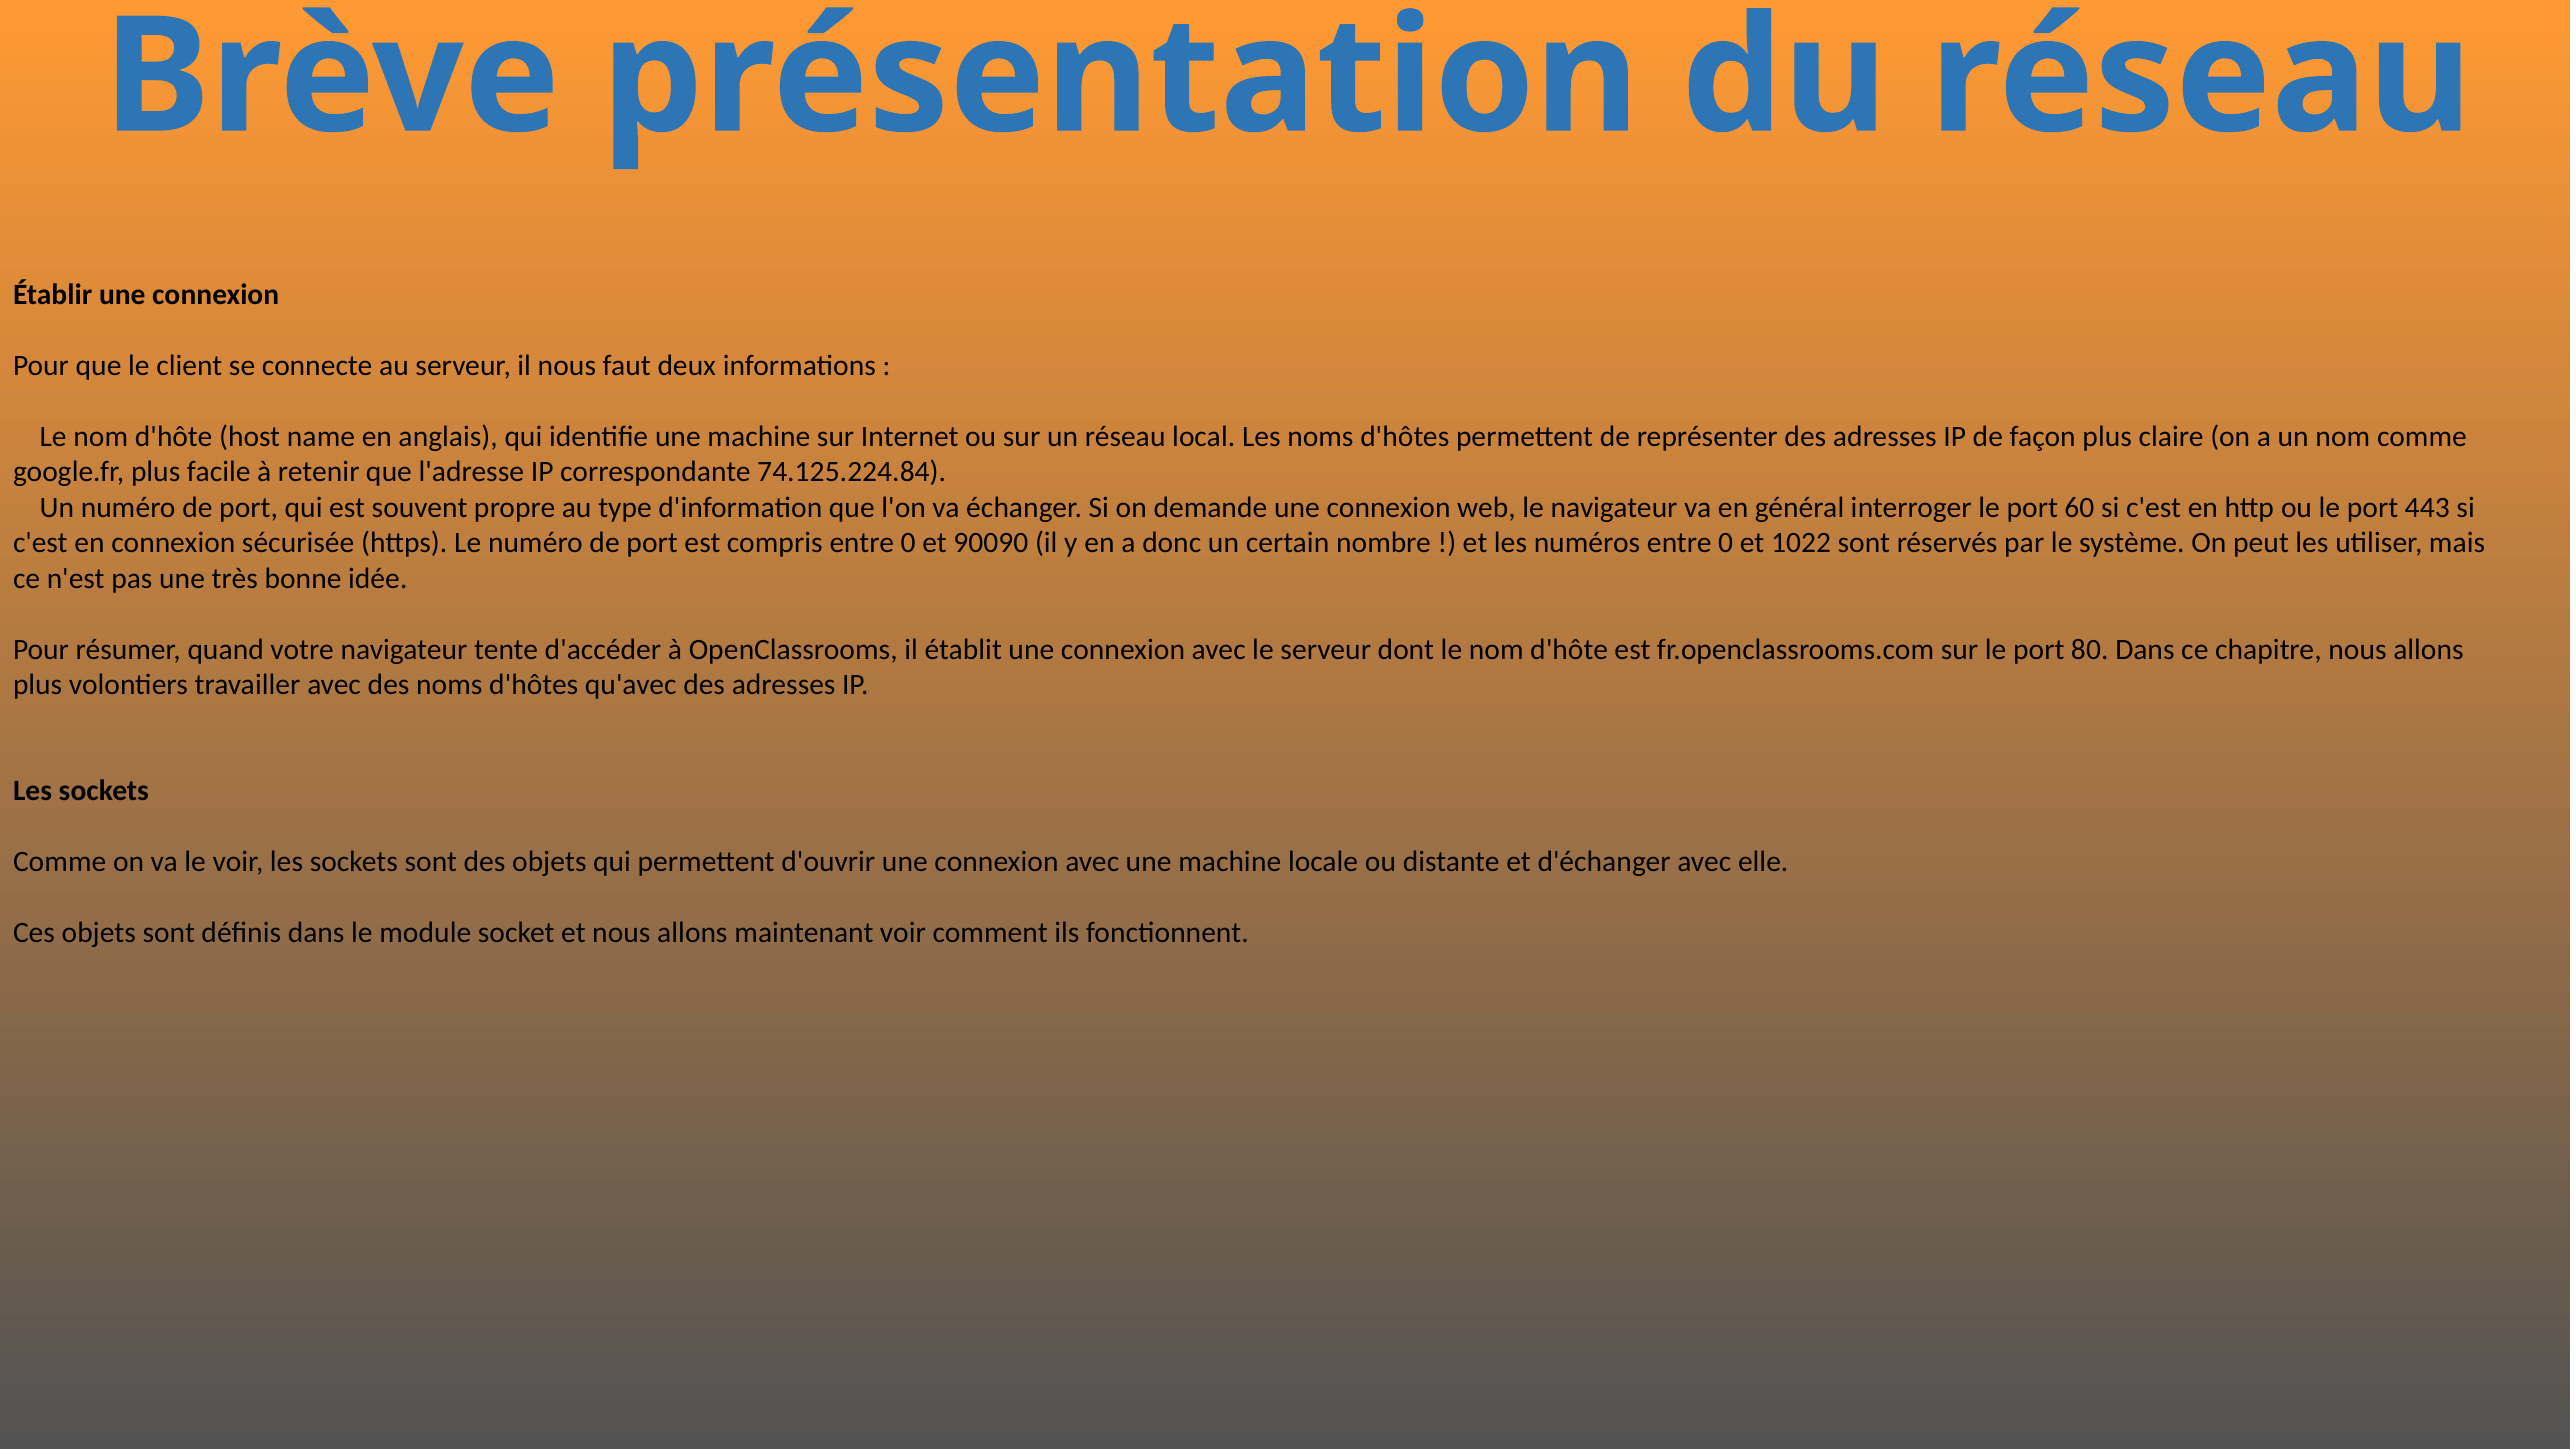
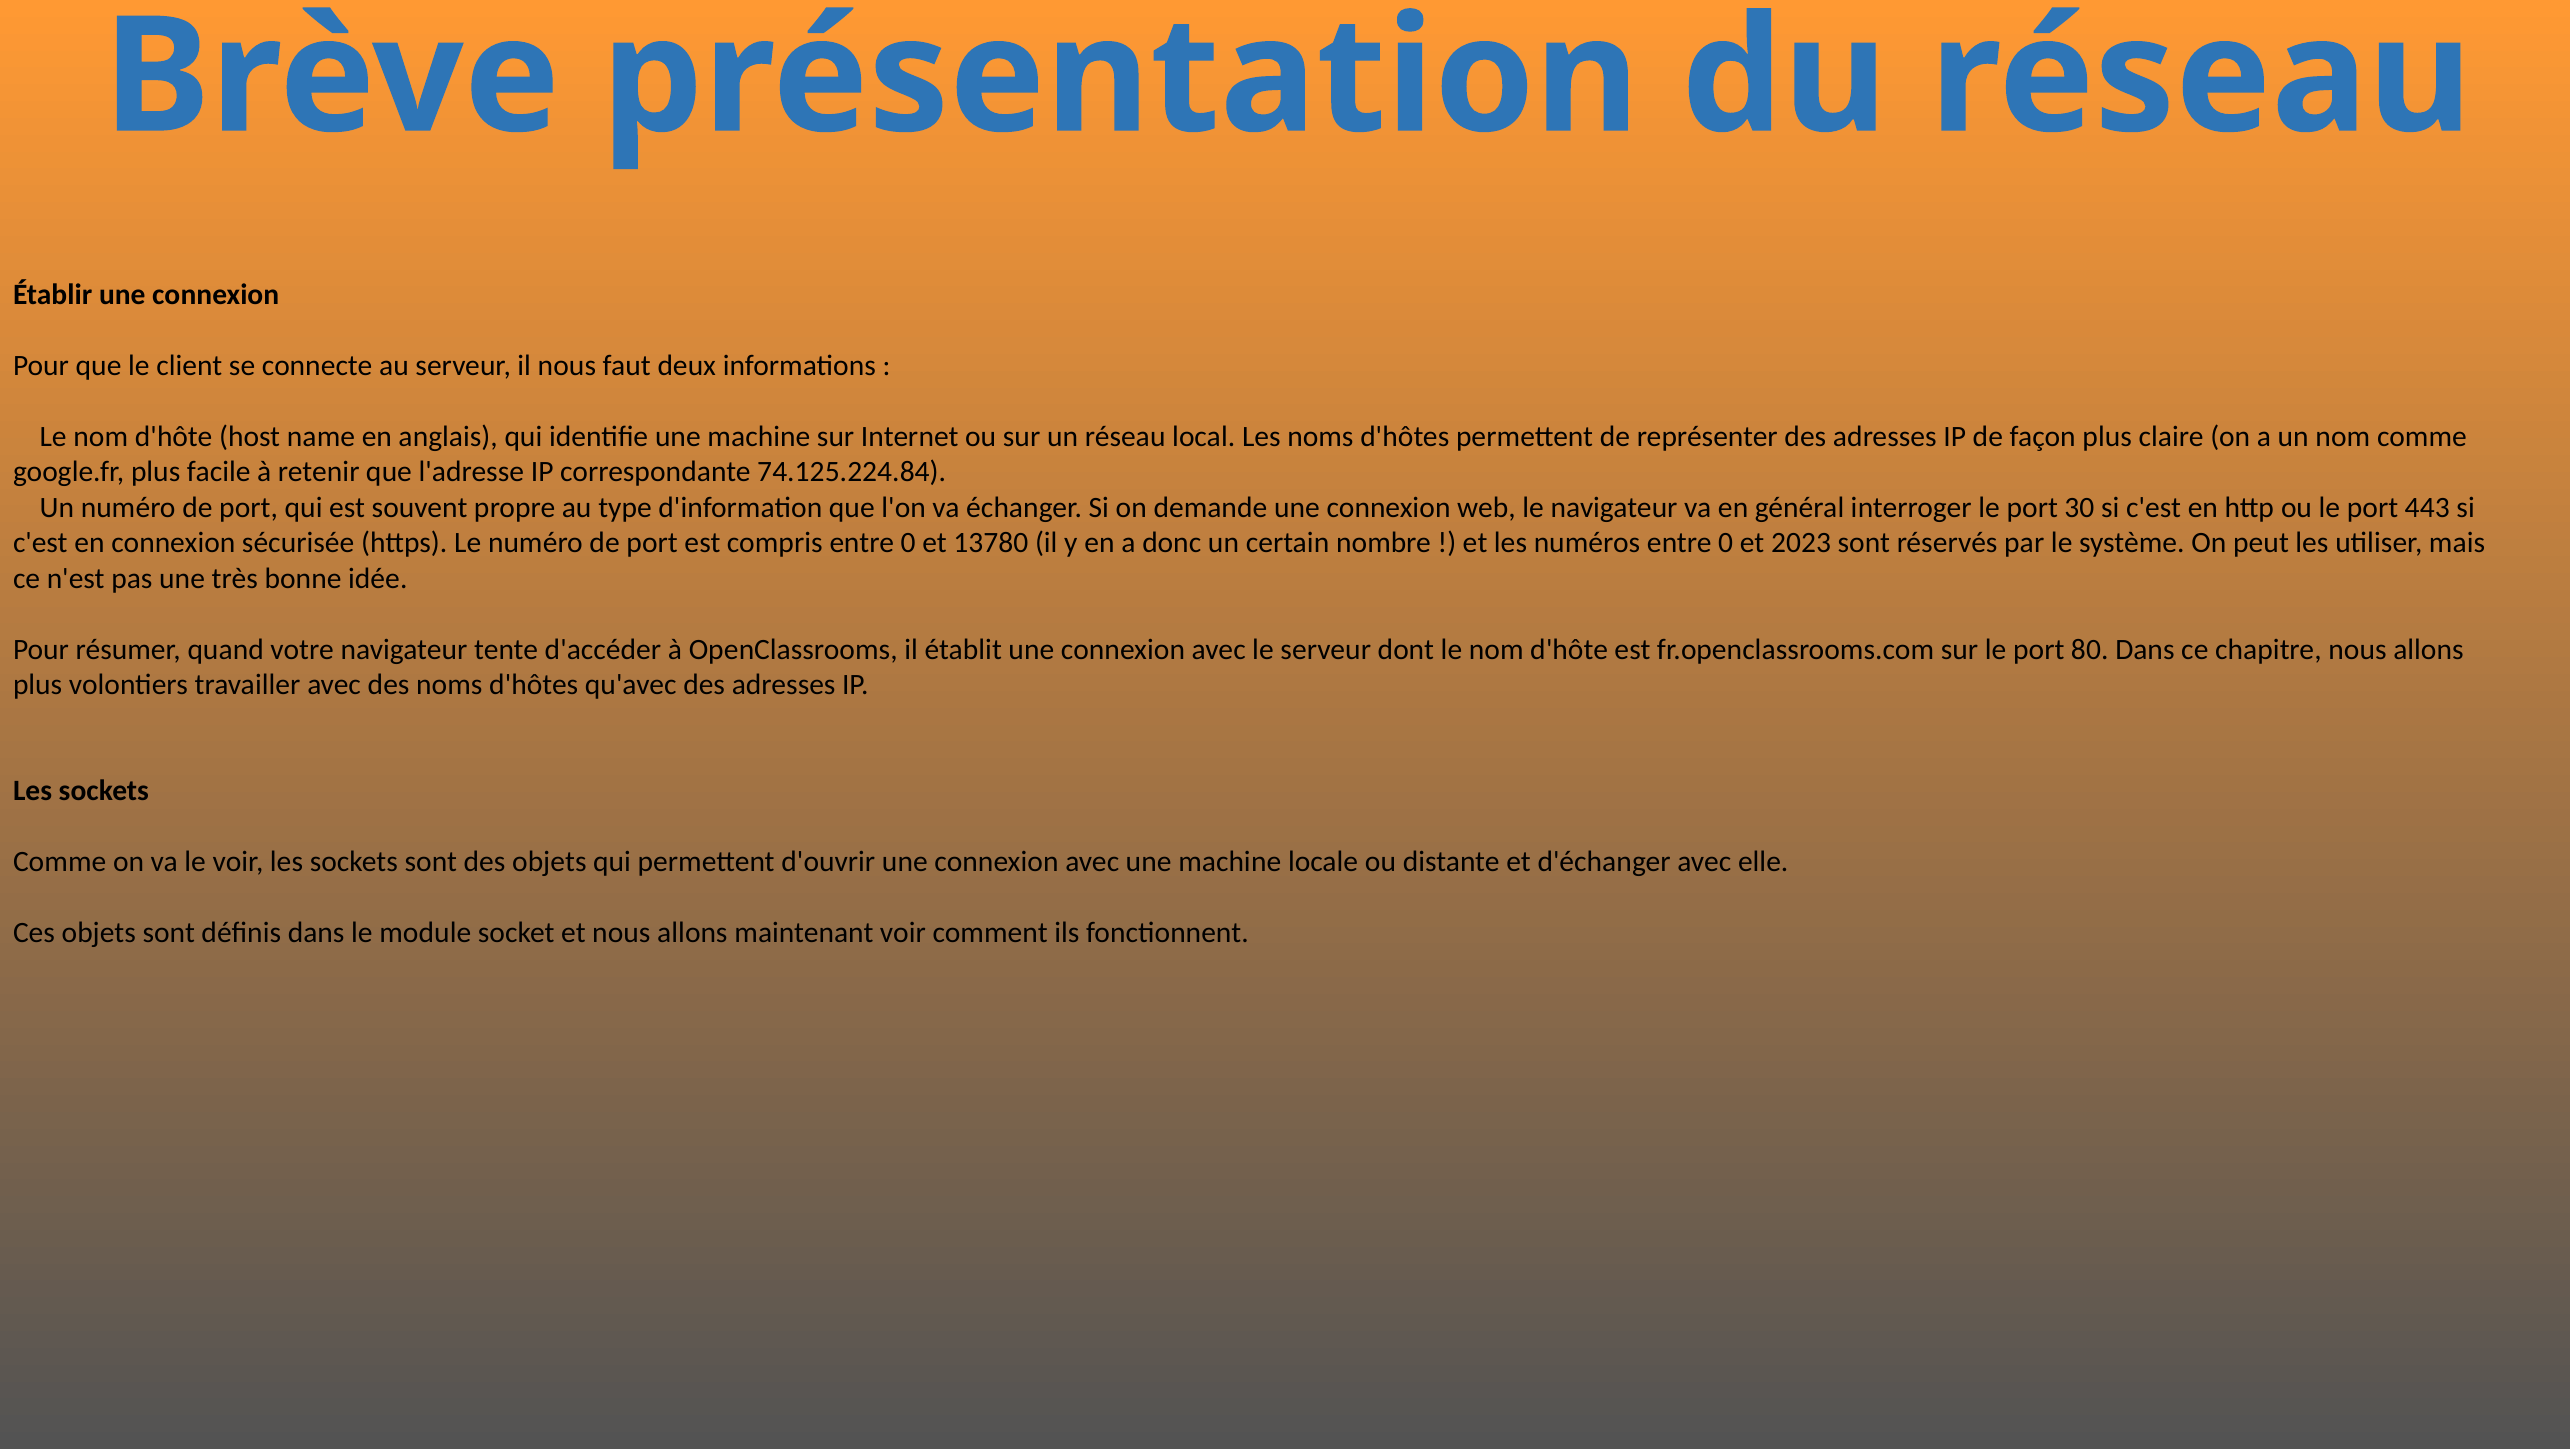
60: 60 -> 30
90090: 90090 -> 13780
1022: 1022 -> 2023
